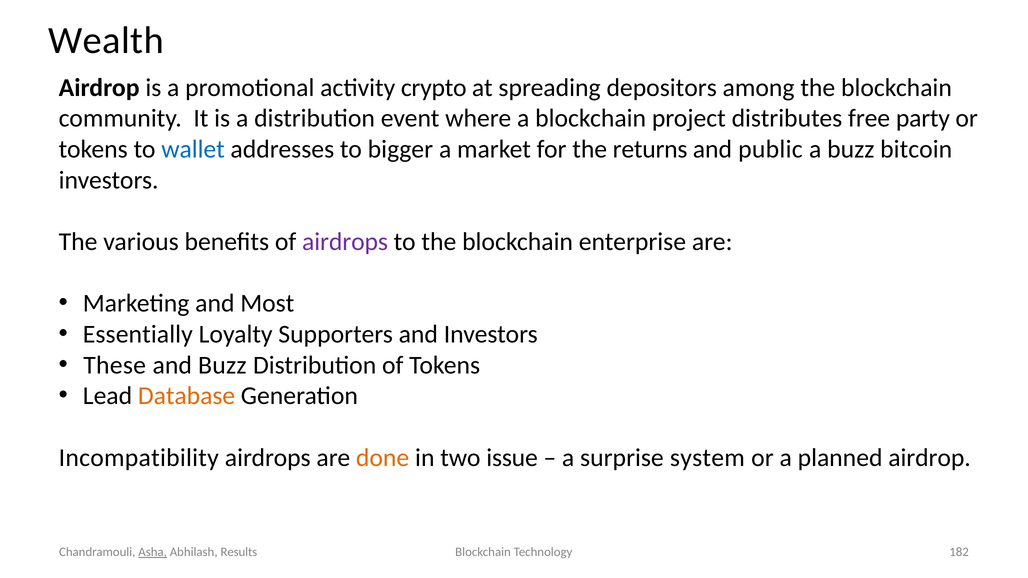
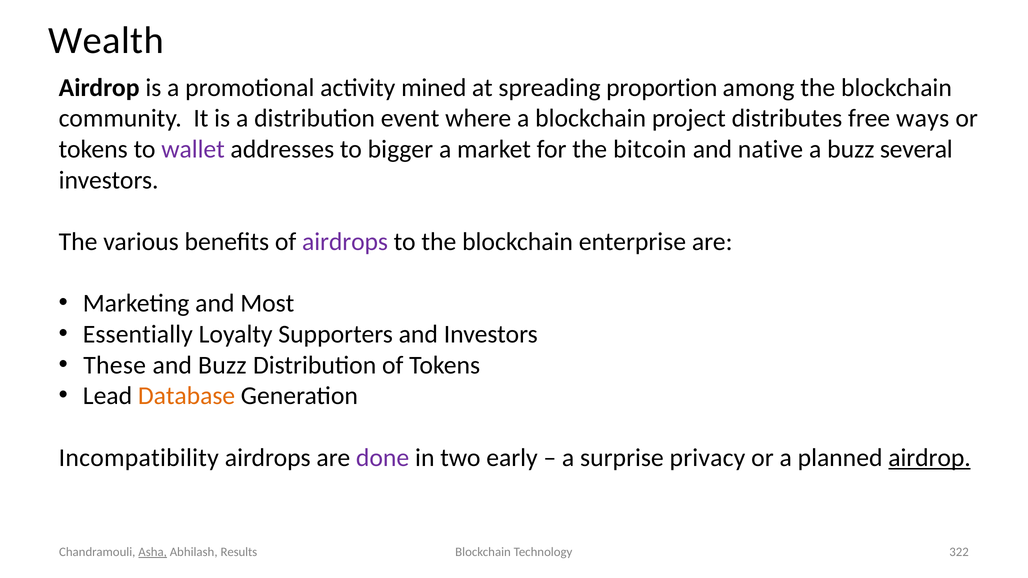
crypto: crypto -> mined
depositors: depositors -> proportion
party: party -> ways
wallet colour: blue -> purple
returns: returns -> bitcoin
public: public -> native
bitcoin: bitcoin -> several
done colour: orange -> purple
issue: issue -> early
system: system -> privacy
airdrop at (930, 458) underline: none -> present
182: 182 -> 322
